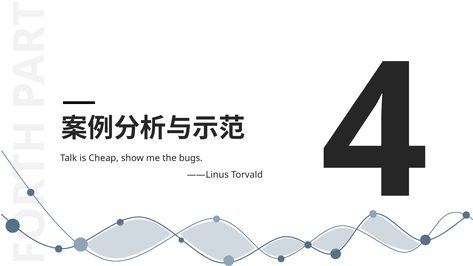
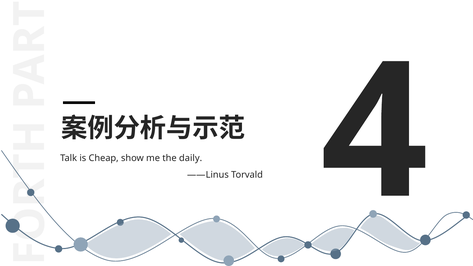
bugs: bugs -> daily
